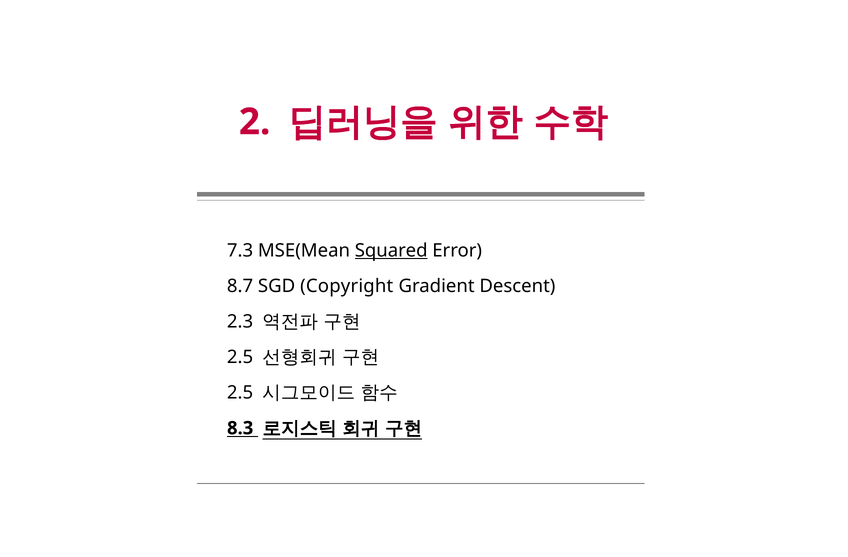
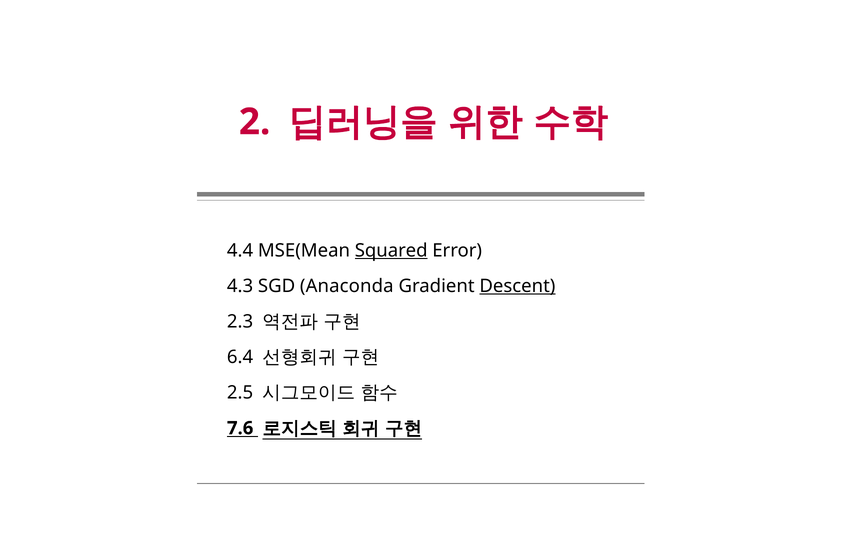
7.3: 7.3 -> 4.4
8.7: 8.7 -> 4.3
Copyright: Copyright -> Anaconda
Descent underline: none -> present
2.5 at (240, 357): 2.5 -> 6.4
8.3: 8.3 -> 7.6
